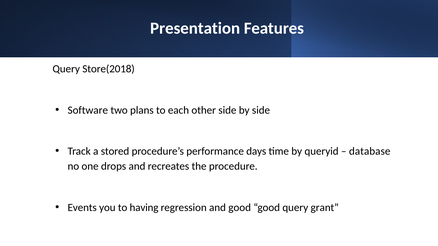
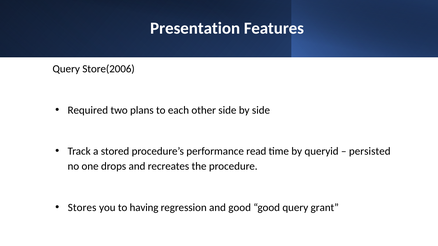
Store(2018: Store(2018 -> Store(2006
Software: Software -> Required
days: days -> read
database: database -> persisted
Events: Events -> Stores
